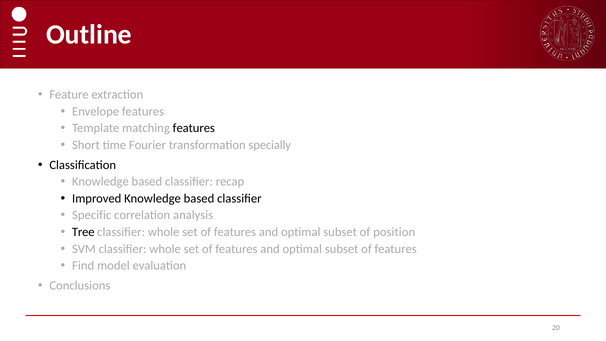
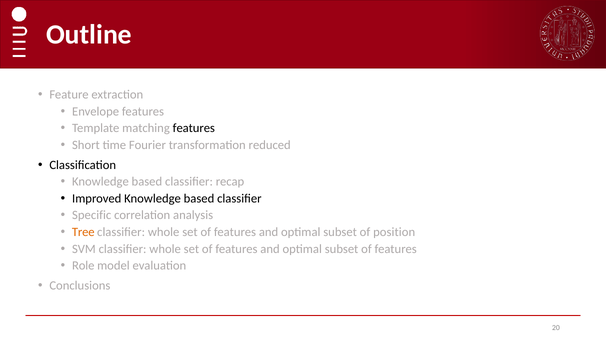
specially: specially -> reduced
Tree colour: black -> orange
Find: Find -> Role
